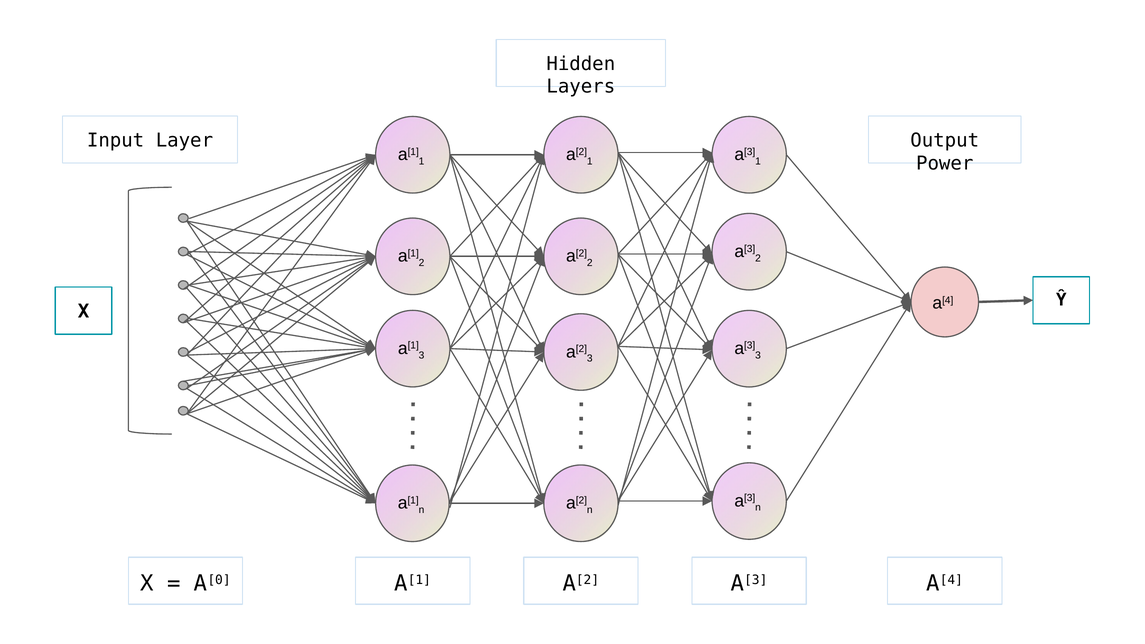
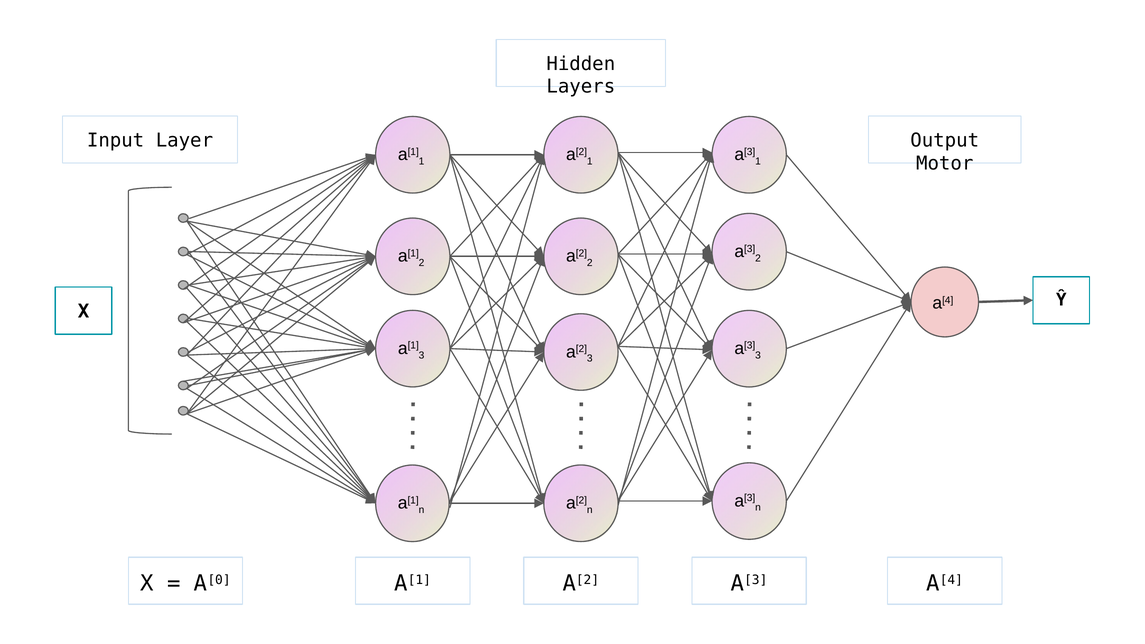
Power: Power -> Motor
